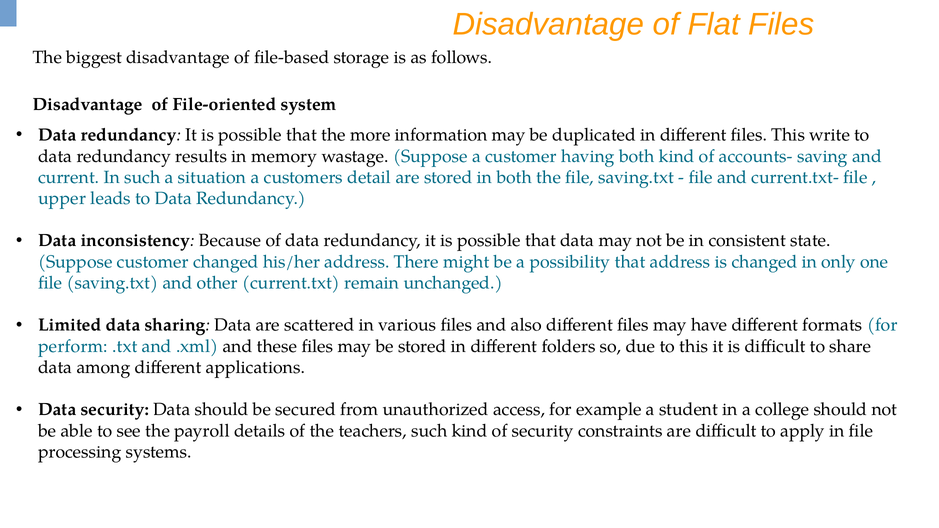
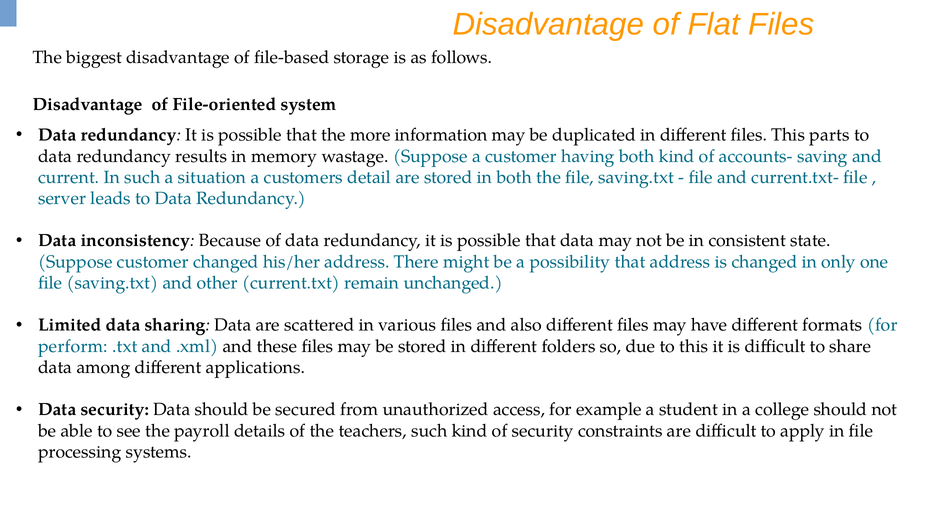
write: write -> parts
upper: upper -> server
